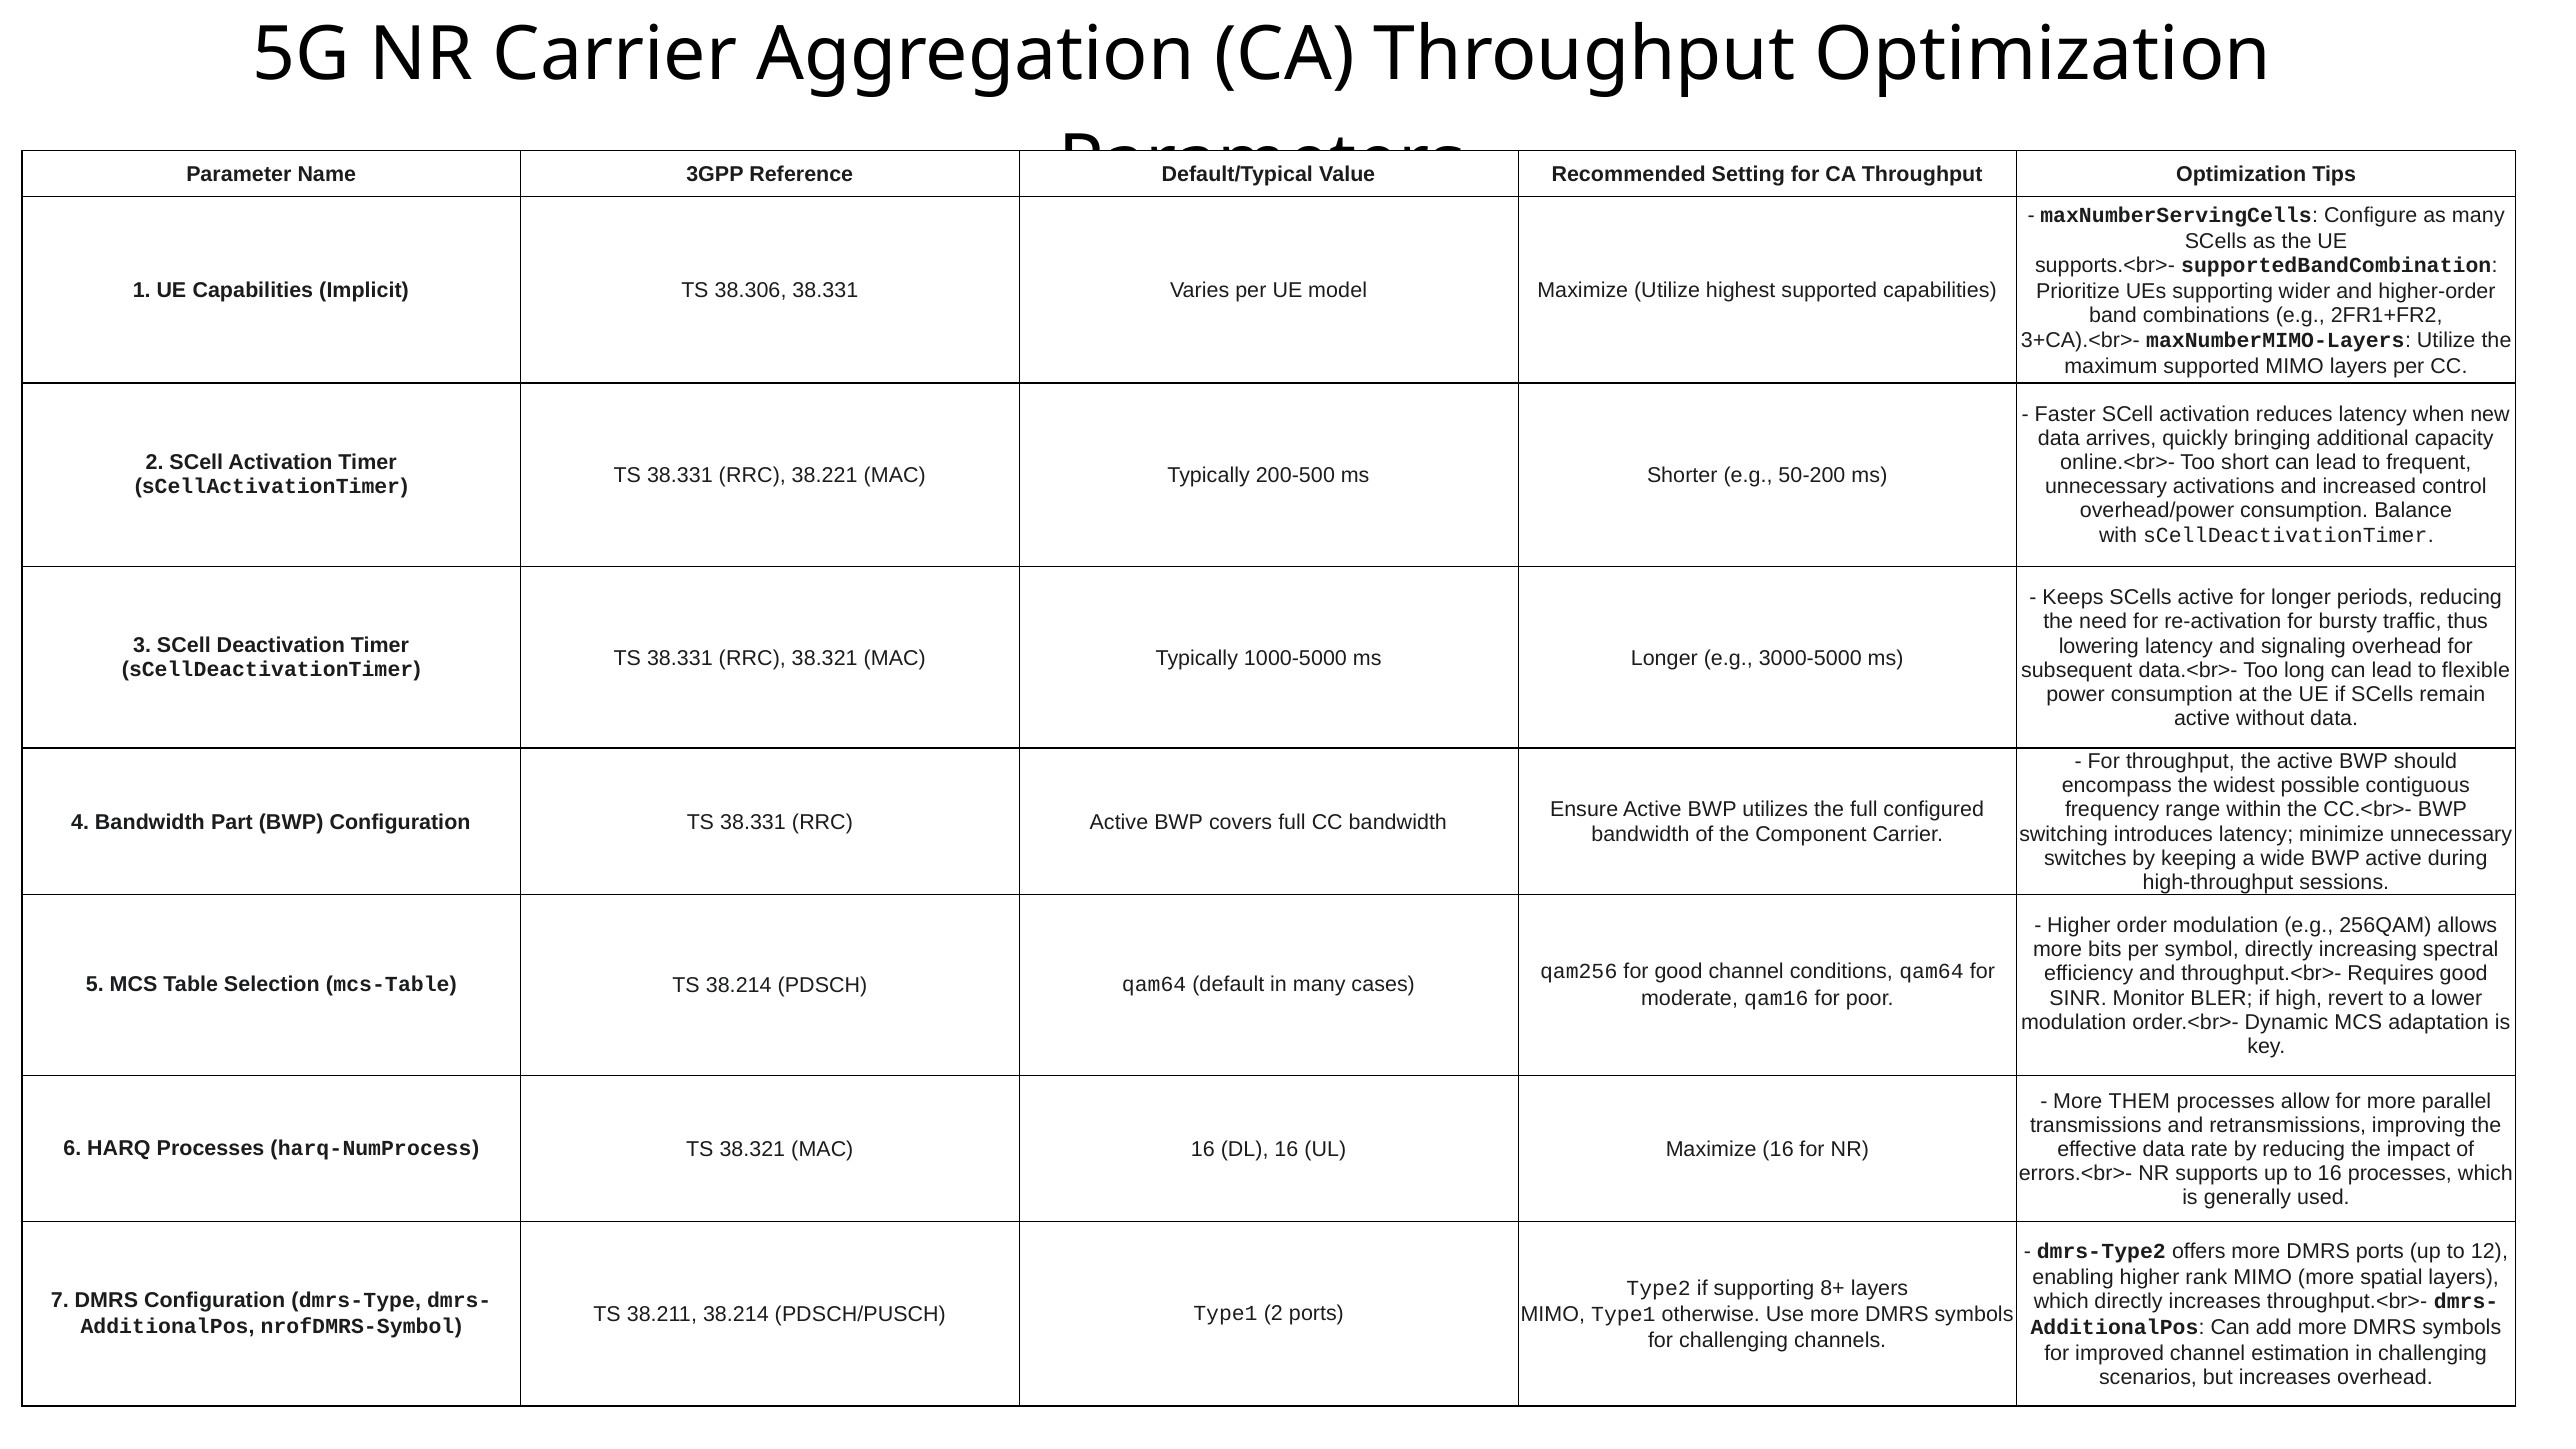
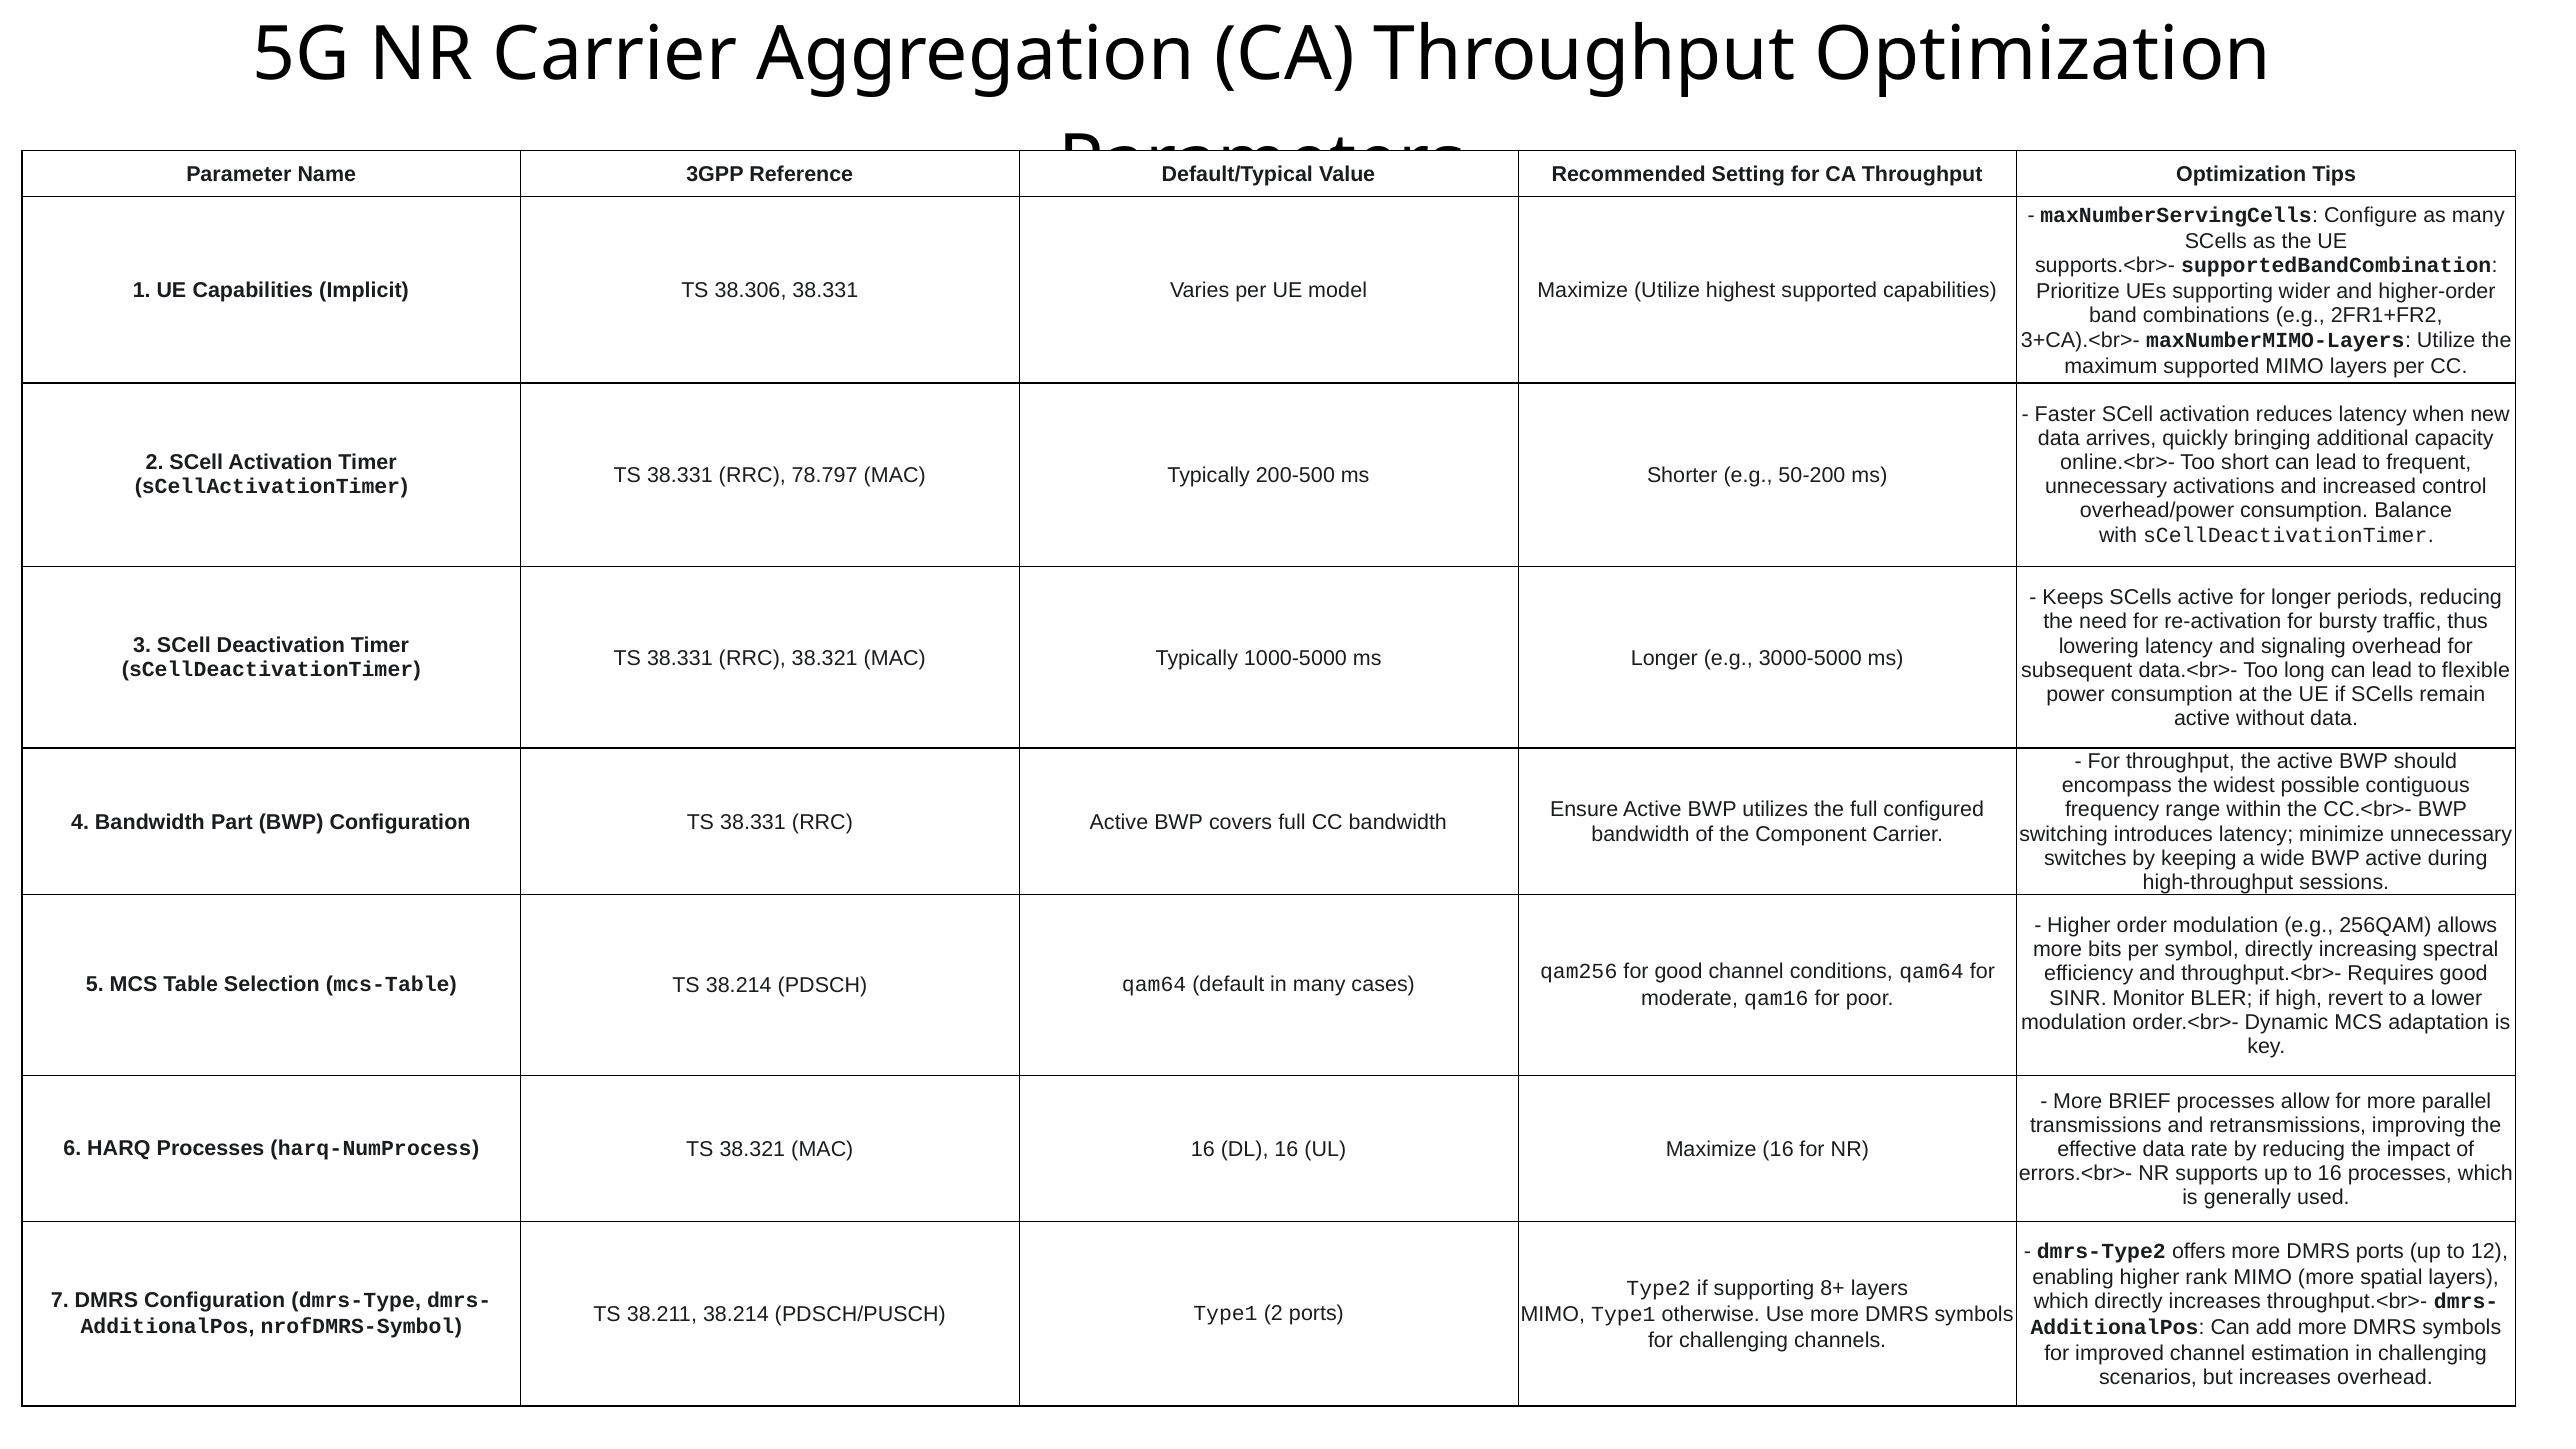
38.221: 38.221 -> 78.797
THEM: THEM -> BRIEF
